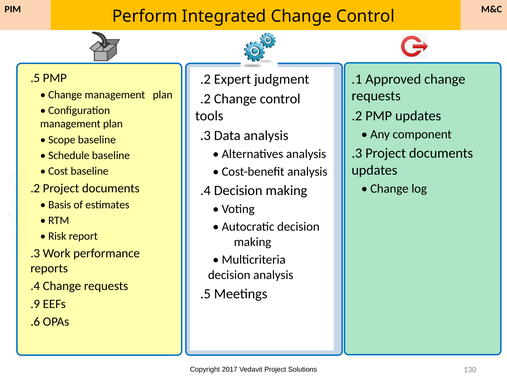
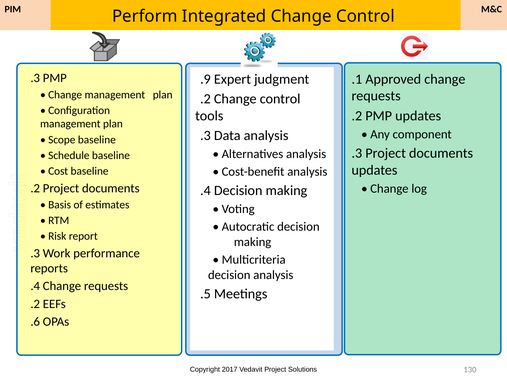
.2 at (205, 79): .2 -> .9
.5 at (35, 78): .5 -> .3
.9 at (35, 304): .9 -> .2
